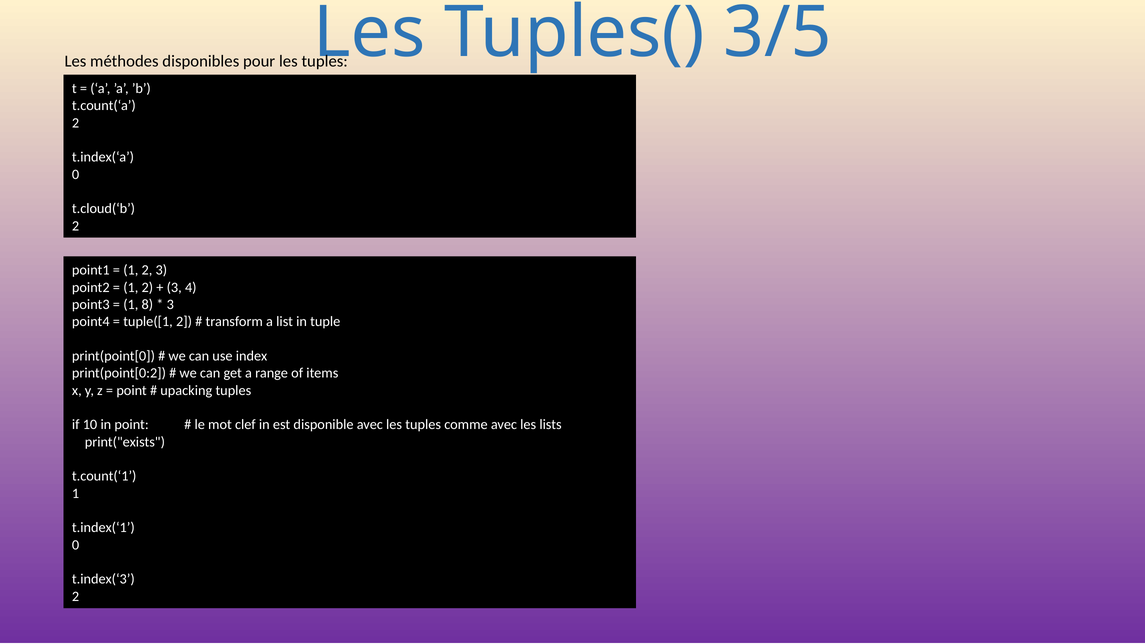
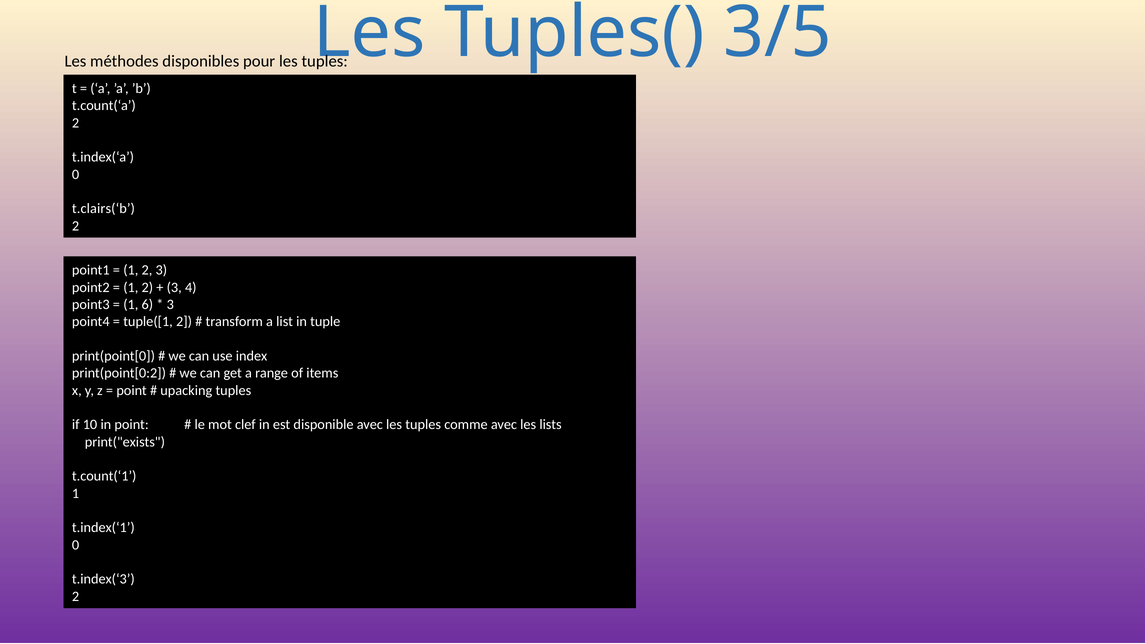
t.cloud(‘b: t.cloud(‘b -> t.clairs(‘b
8: 8 -> 6
